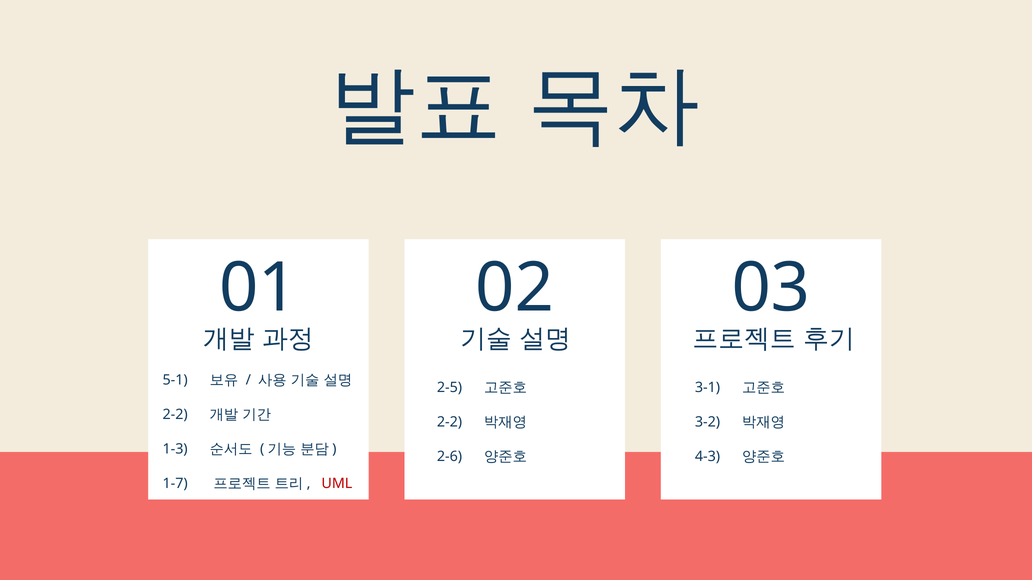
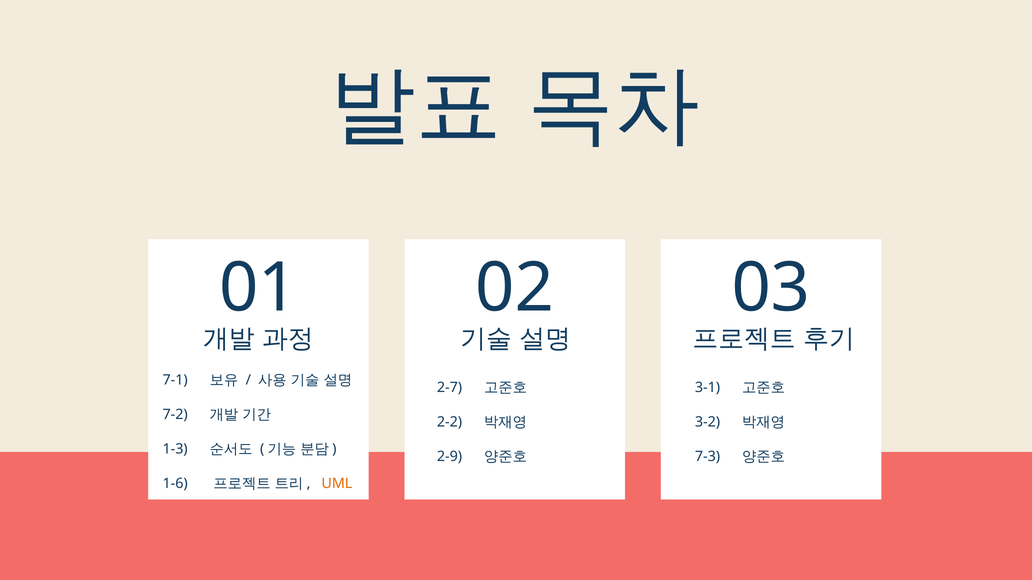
5-1: 5-1 -> 7-1
2-5: 2-5 -> 2-7
2-2 at (175, 415): 2-2 -> 7-2
2-6: 2-6 -> 2-9
4-3: 4-3 -> 7-3
1-7: 1-7 -> 1-6
UML colour: red -> orange
